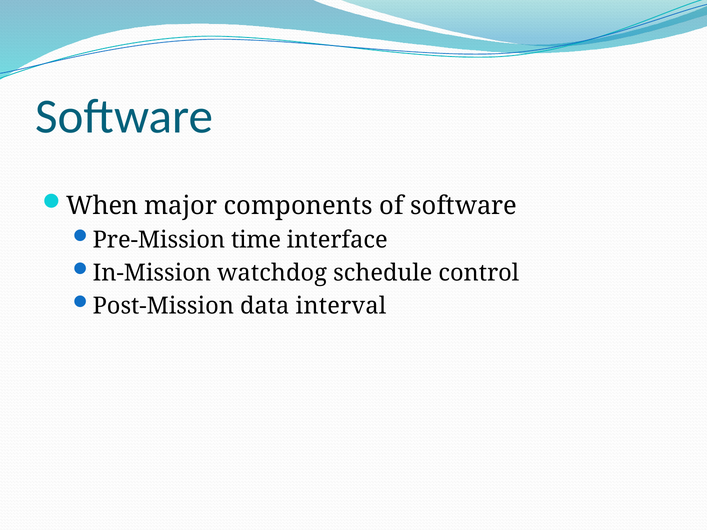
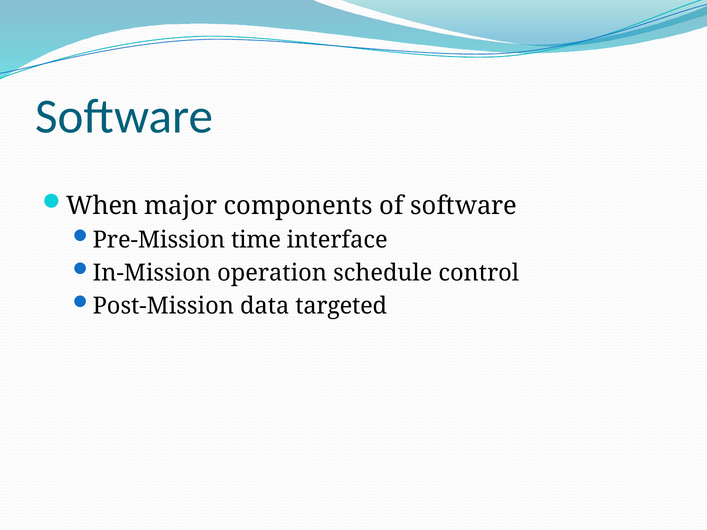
watchdog: watchdog -> operation
interval: interval -> targeted
